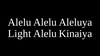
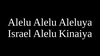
Light: Light -> Israel
